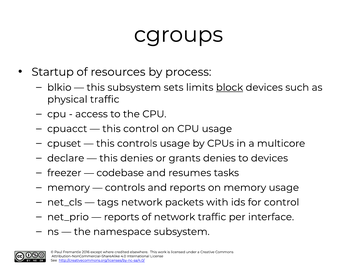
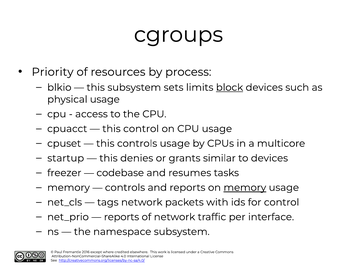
Startup: Startup -> Priority
physical traffic: traffic -> usage
declare: declare -> startup
grants denies: denies -> similar
memory at (245, 187) underline: none -> present
